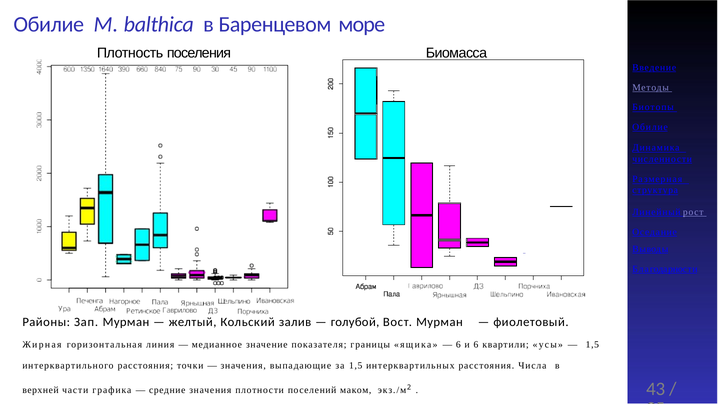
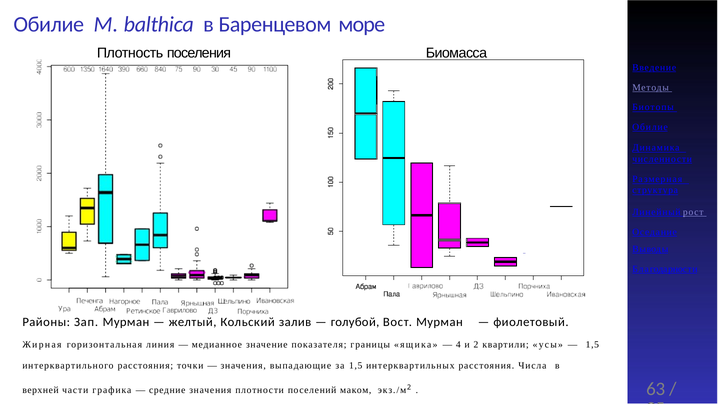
6 at (458, 344): 6 -> 4
и 6: 6 -> 2
43: 43 -> 63
